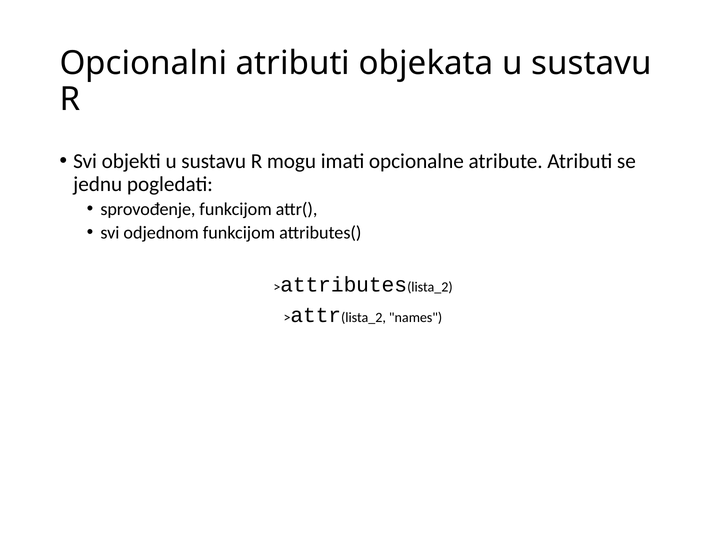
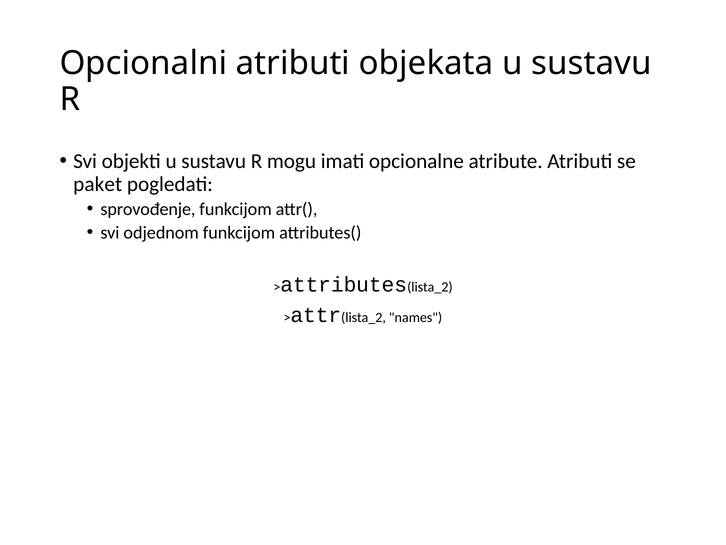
jednu: jednu -> paket
